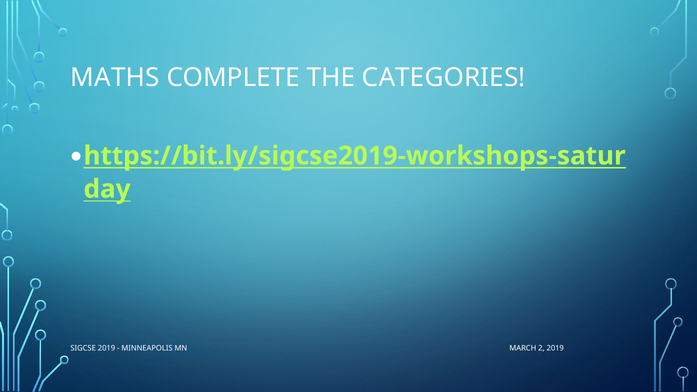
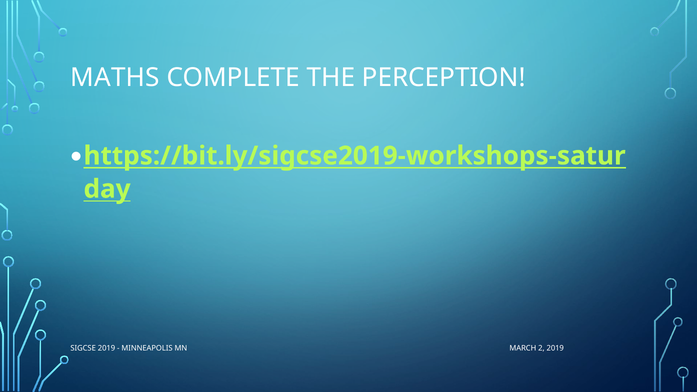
CATEGORIES: CATEGORIES -> PERCEPTION
